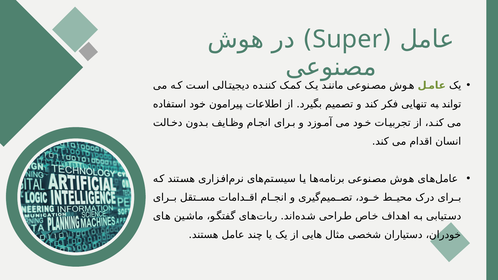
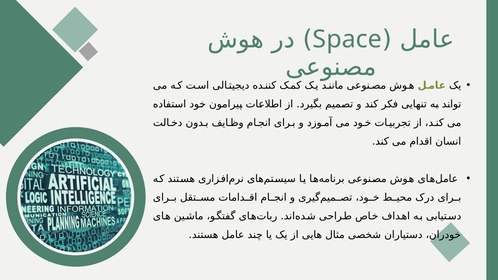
Super: Super -> Space
